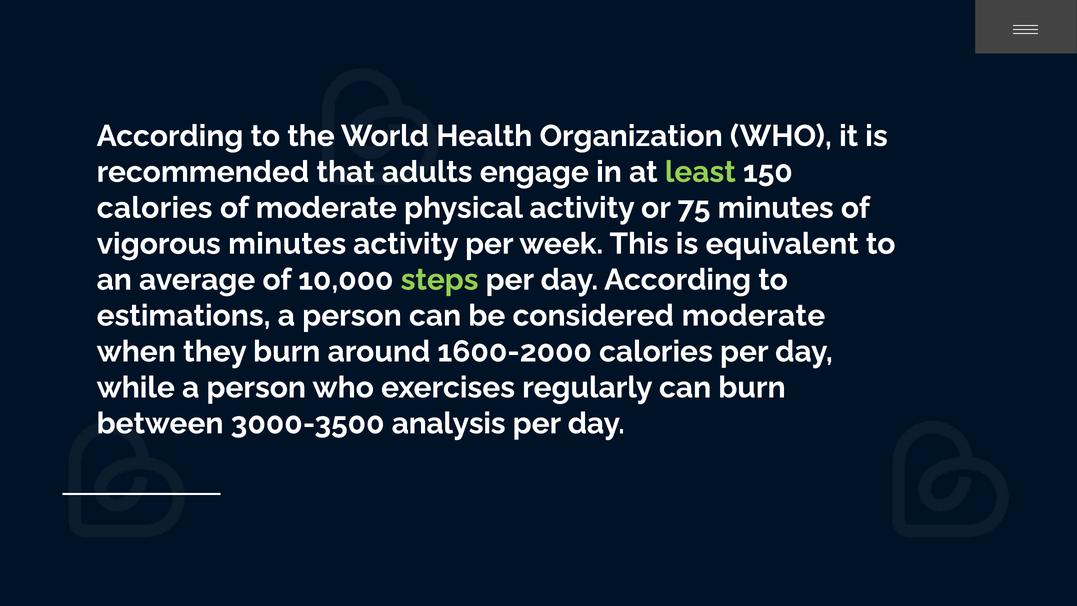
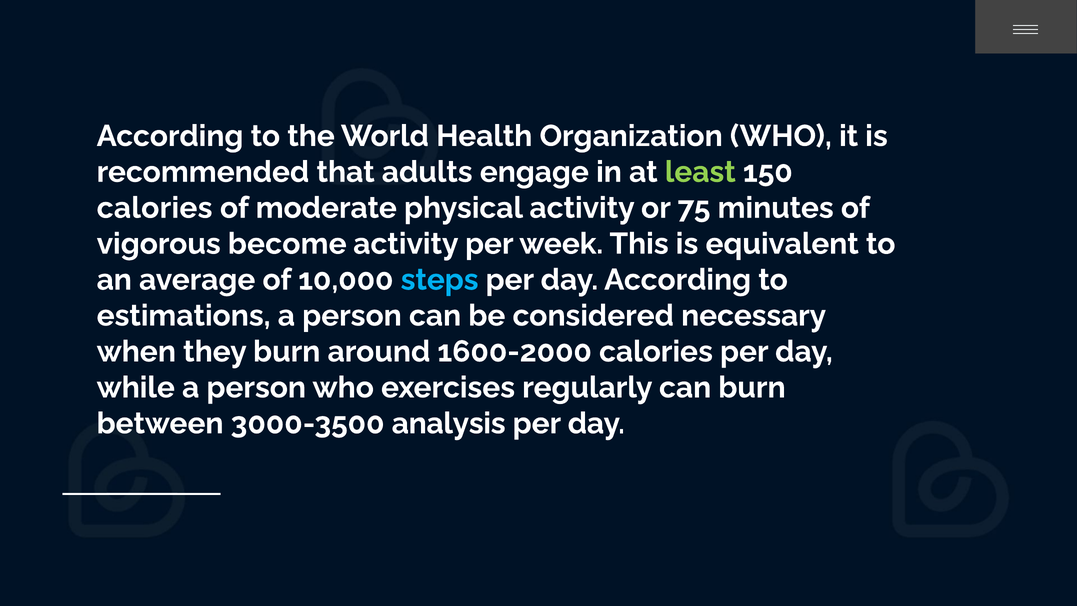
vigorous minutes: minutes -> become
steps colour: light green -> light blue
considered moderate: moderate -> necessary
